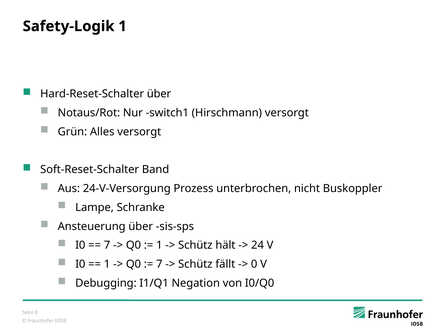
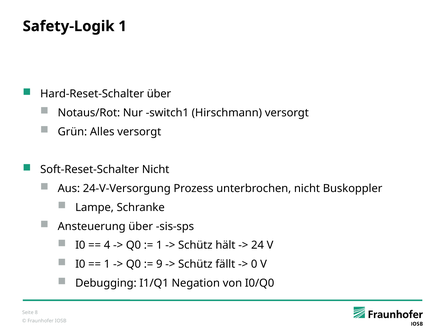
Soft-Reset-Schalter Band: Band -> Nicht
7 at (107, 245): 7 -> 4
7 at (159, 264): 7 -> 9
